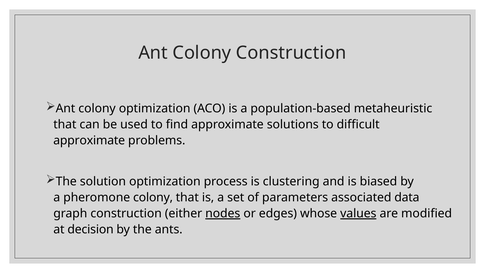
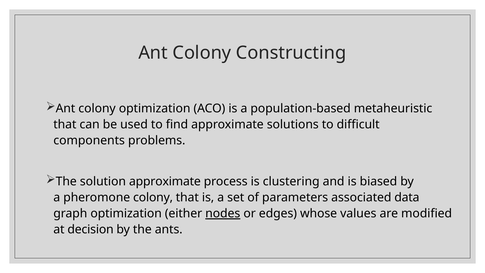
Colony Construction: Construction -> Constructing
approximate at (89, 140): approximate -> components
solution optimization: optimization -> approximate
graph construction: construction -> optimization
values underline: present -> none
